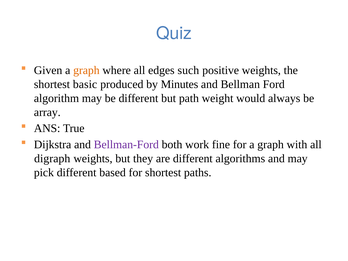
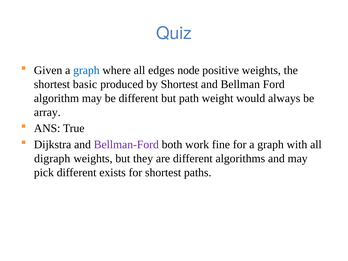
graph at (86, 70) colour: orange -> blue
such: such -> node
by Minutes: Minutes -> Shortest
based: based -> exists
